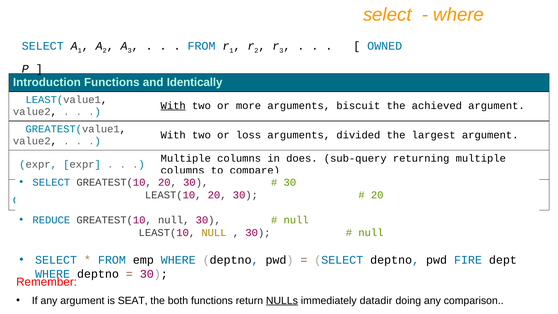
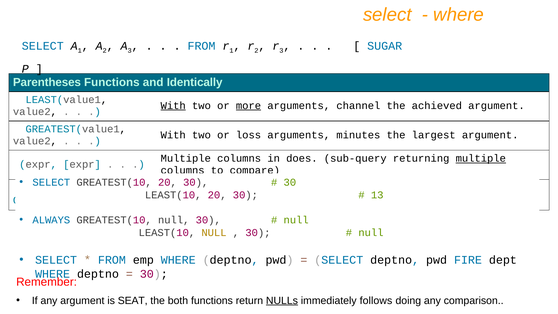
OWNED: OWNED -> SUGAR
Introduction: Introduction -> Parentheses
more underline: none -> present
biscuit: biscuit -> channel
divided: divided -> minutes
multiple at (481, 158) underline: none -> present
20 at (377, 195): 20 -> 13
REDUCE: REDUCE -> ALWAYS
datadir: datadir -> follows
